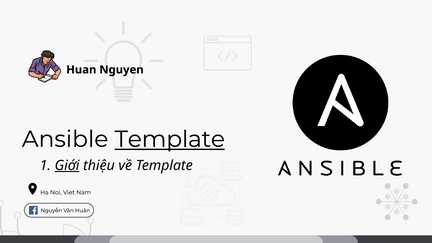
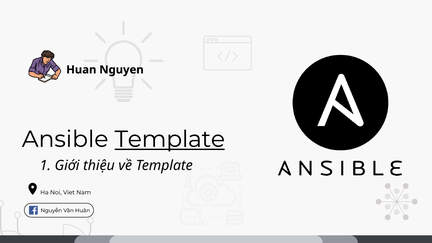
Giới underline: present -> none
